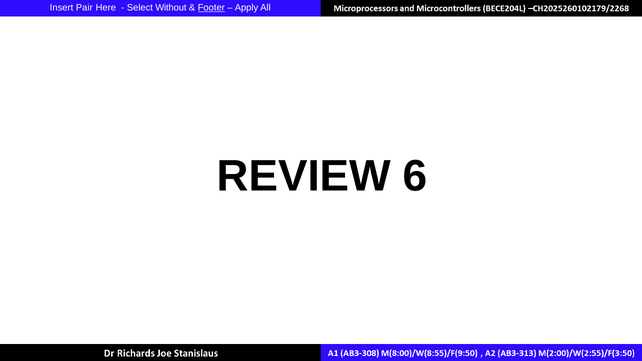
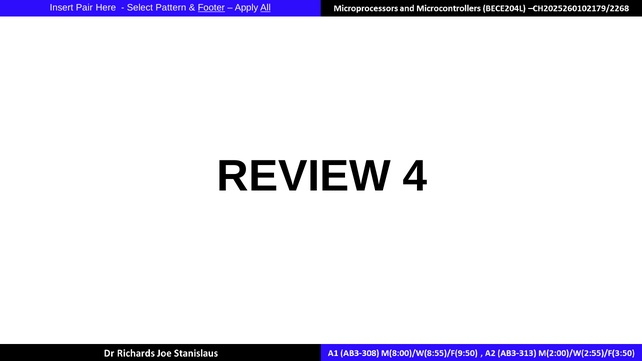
Without: Without -> Pattern
All underline: none -> present
6: 6 -> 4
